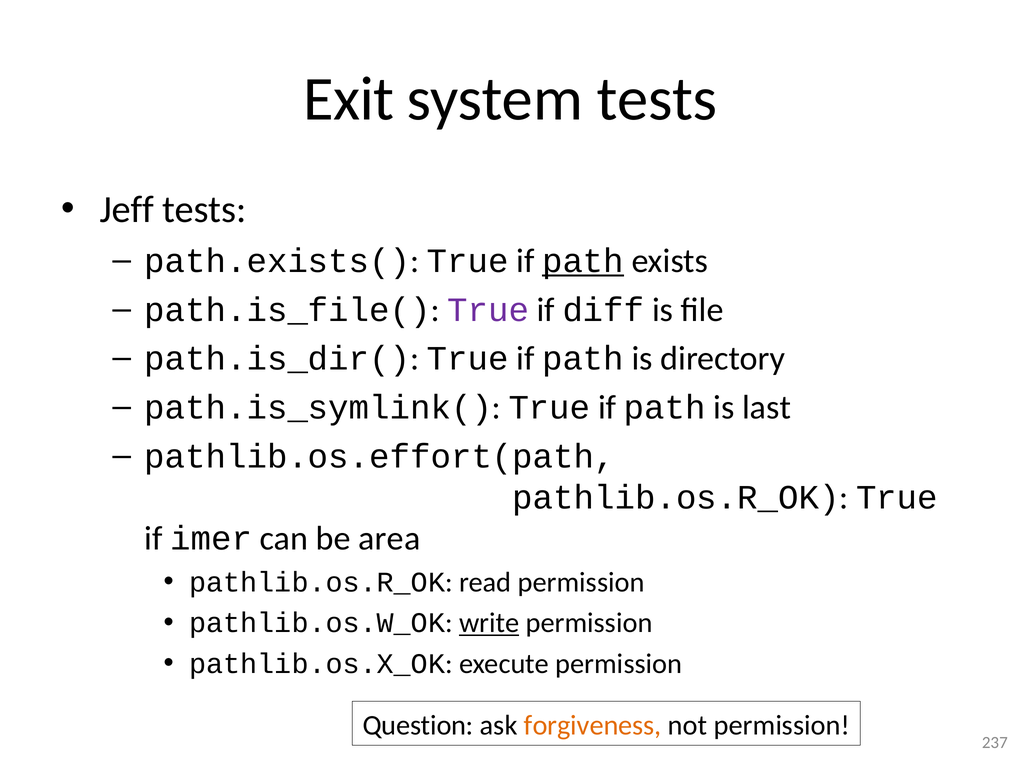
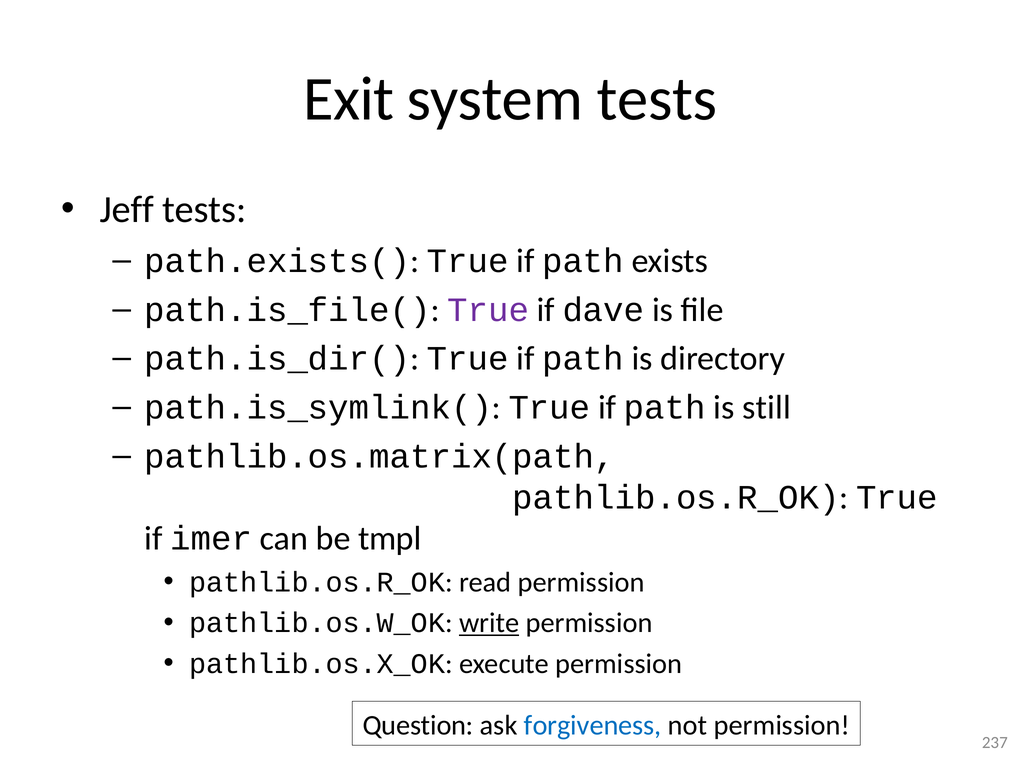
path at (583, 261) underline: present -> none
diff: diff -> dave
last: last -> still
pathlib.os.effort(path: pathlib.os.effort(path -> pathlib.os.matrix(path
area: area -> tmpl
forgiveness colour: orange -> blue
